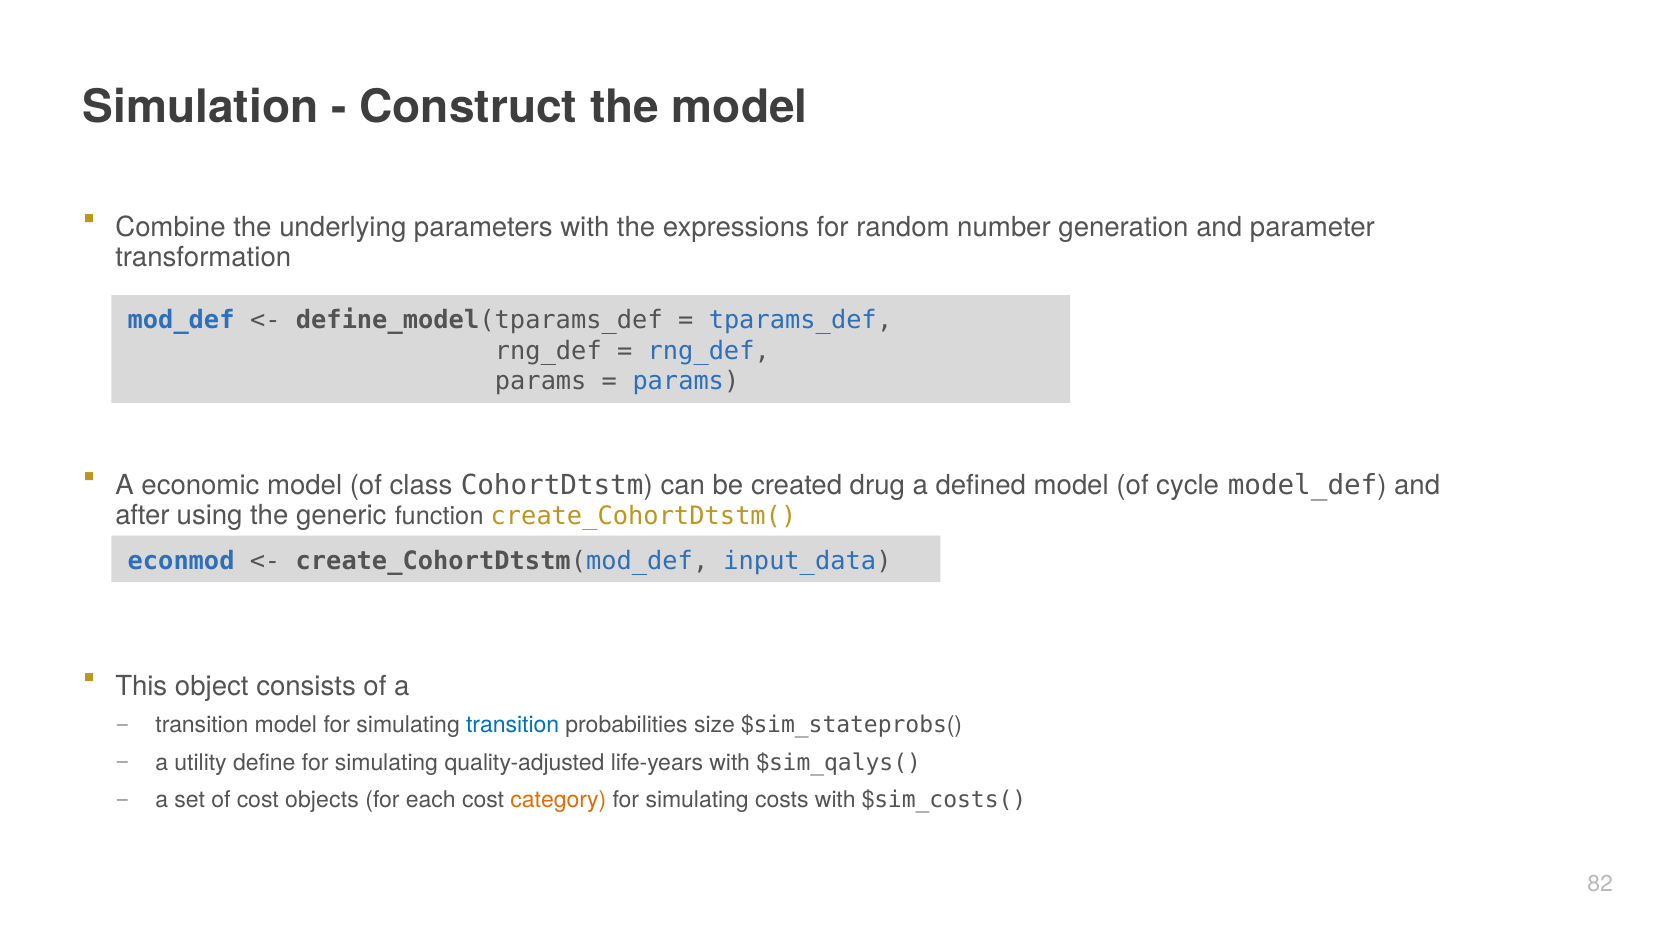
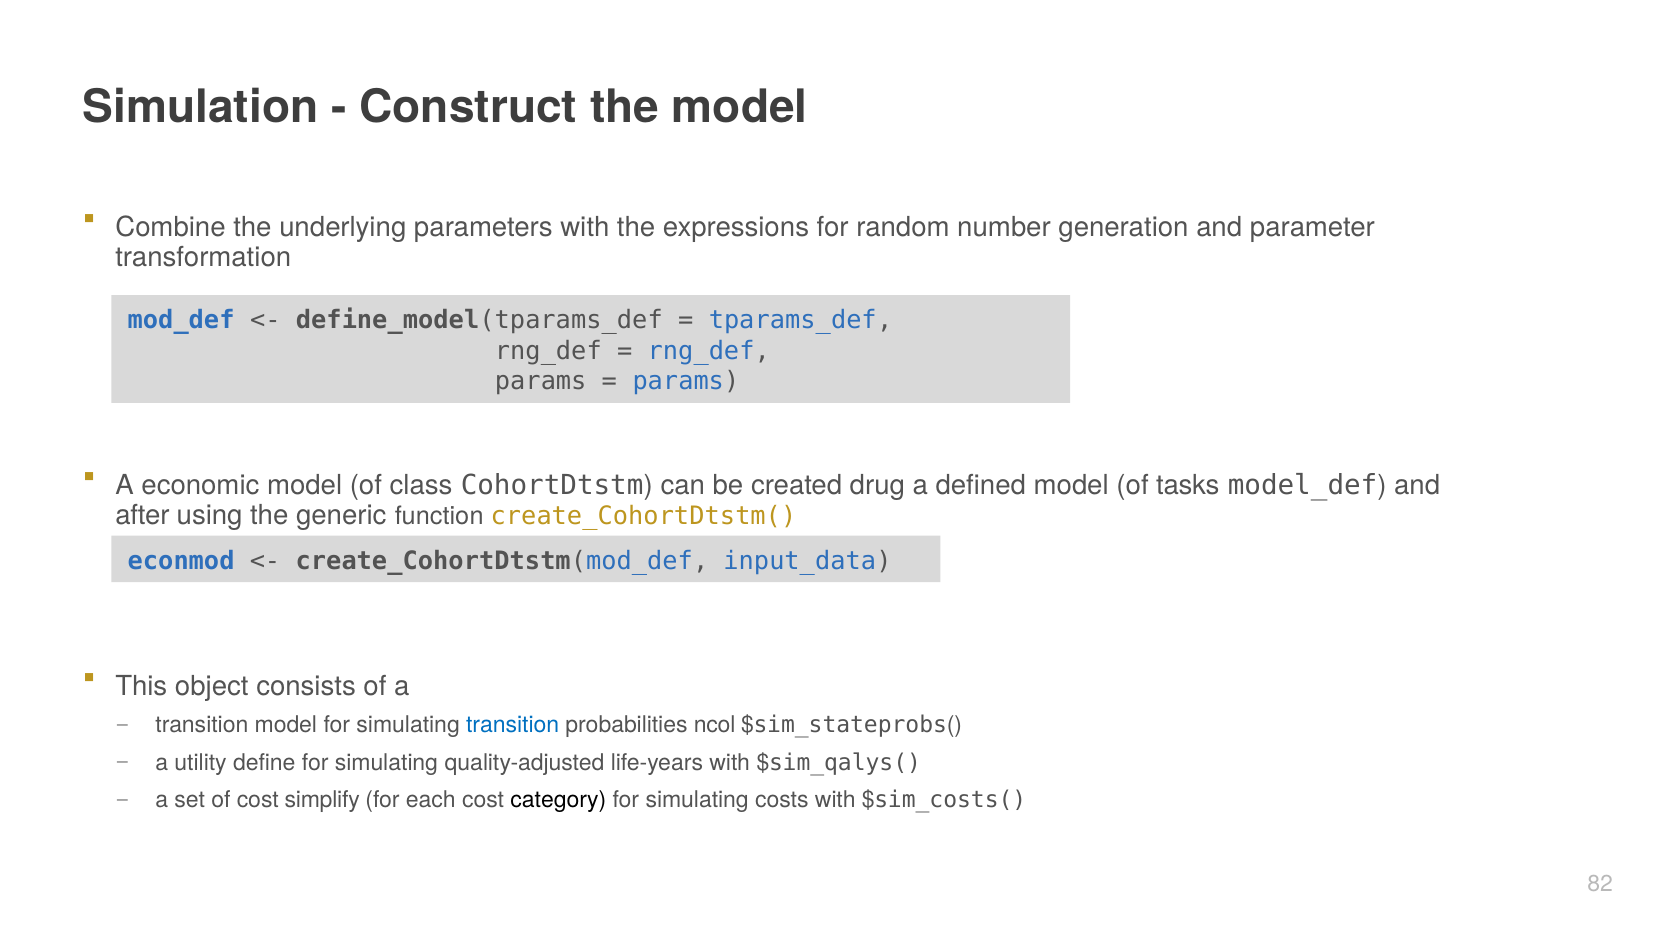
cycle: cycle -> tasks
size: size -> ncol
objects: objects -> simplify
category colour: orange -> black
